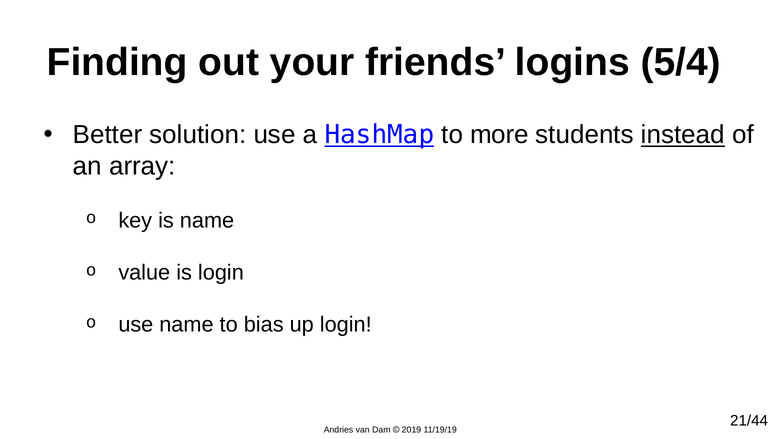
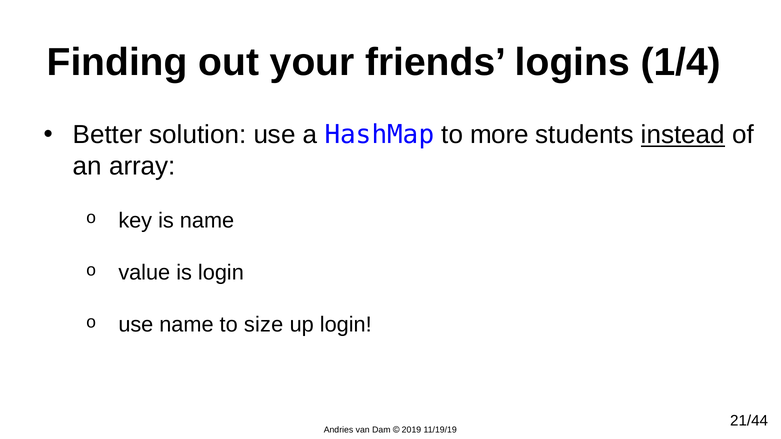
5/4: 5/4 -> 1/4
HashMap underline: present -> none
bias: bias -> size
